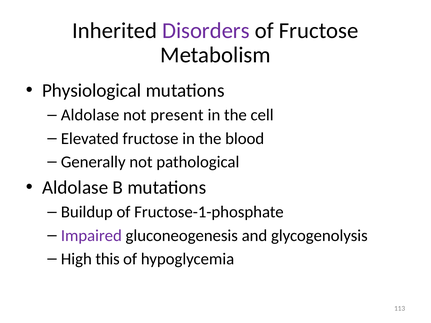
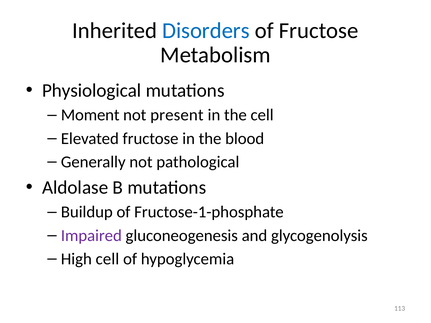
Disorders colour: purple -> blue
Aldolase at (90, 115): Aldolase -> Moment
High this: this -> cell
